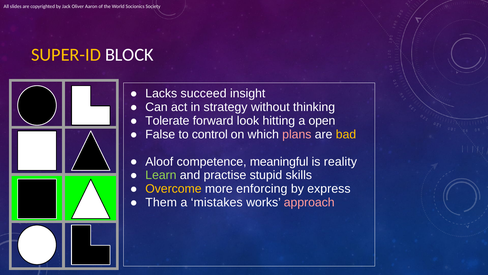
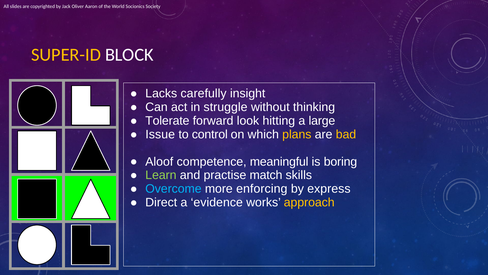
succeed: succeed -> carefully
strategy: strategy -> struggle
open: open -> large
False: False -> Issue
plans colour: pink -> yellow
reality: reality -> boring
stupid: stupid -> match
Overcome colour: yellow -> light blue
Them: Them -> Direct
mistakes: mistakes -> evidence
approach colour: pink -> yellow
